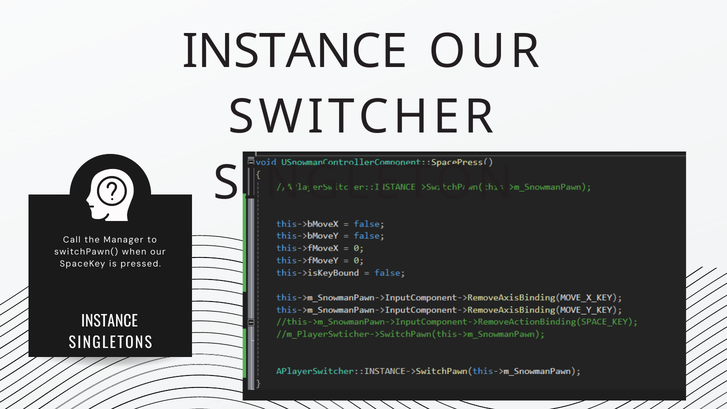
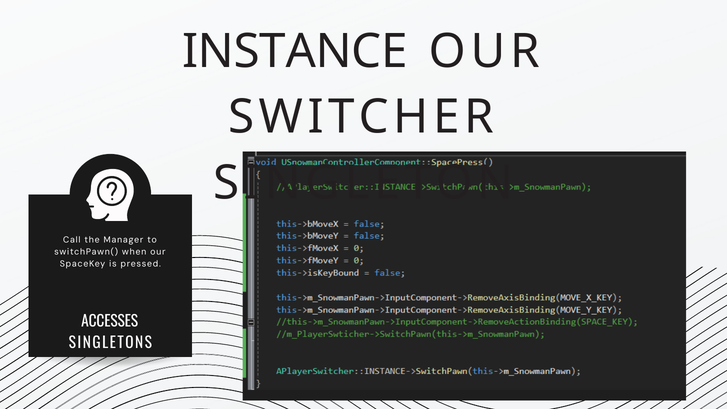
INSTANCE at (110, 322): INSTANCE -> ACCESSES
